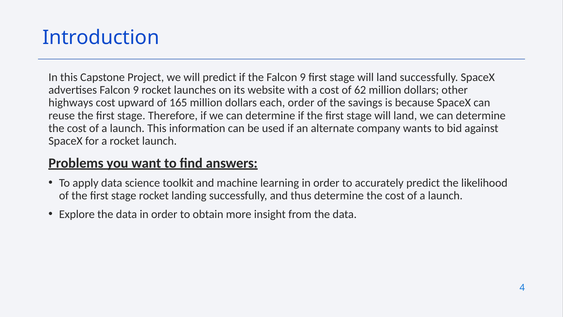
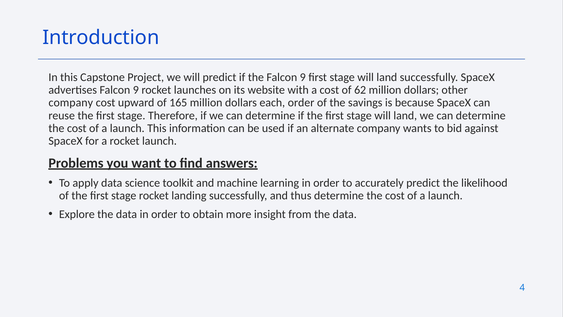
highways at (71, 103): highways -> company
